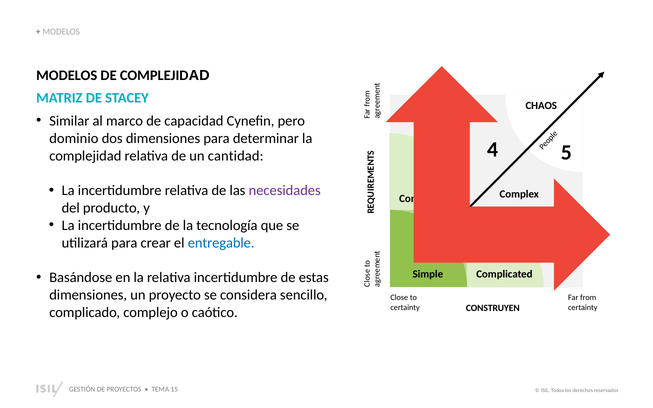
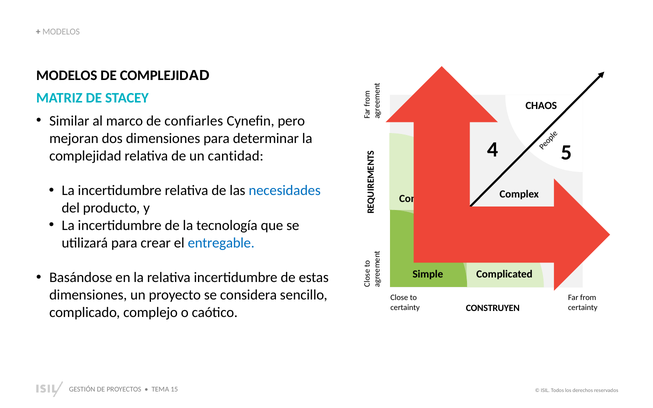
capacidad: capacidad -> confiarles
dominio: dominio -> mejoran
necesidades colour: purple -> blue
